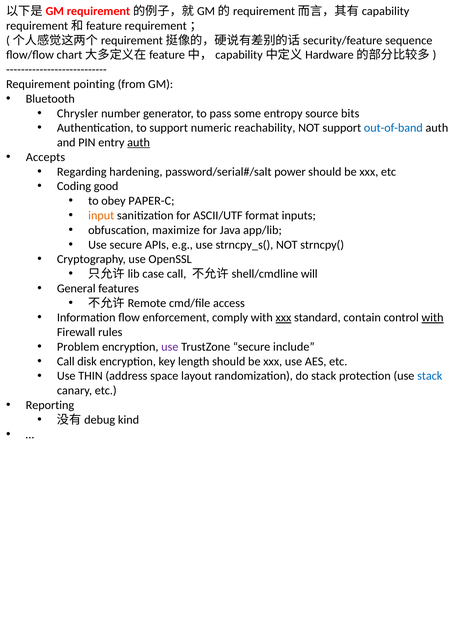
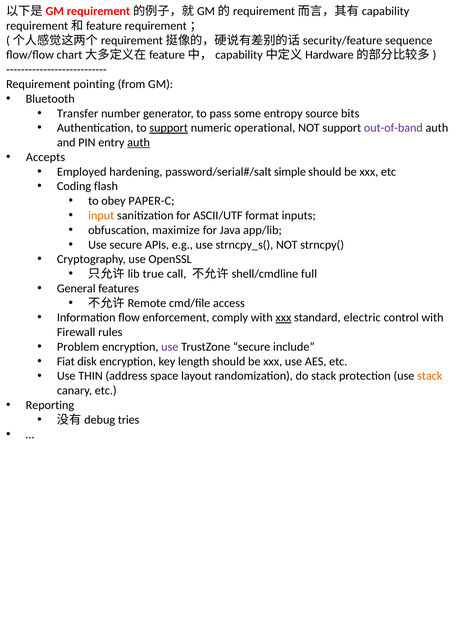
Chrysler: Chrysler -> Transfer
support at (169, 128) underline: none -> present
reachability: reachability -> operational
out-of-band colour: blue -> purple
Regarding: Regarding -> Employed
power: power -> simple
good: good -> flash
case: case -> true
will: will -> full
contain: contain -> electric
with at (433, 318) underline: present -> none
Call at (66, 362): Call -> Fiat
stack at (430, 376) colour: blue -> orange
kind: kind -> tries
